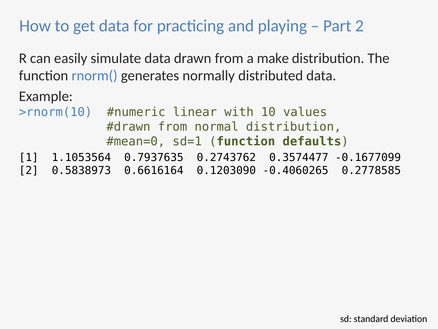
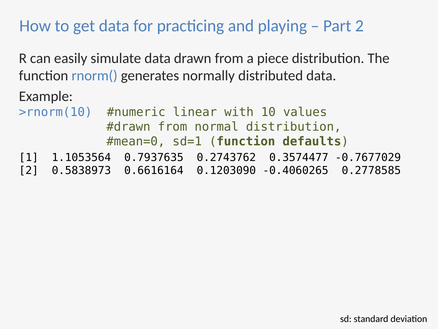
make: make -> piece
-0.1677099: -0.1677099 -> -0.7677029
